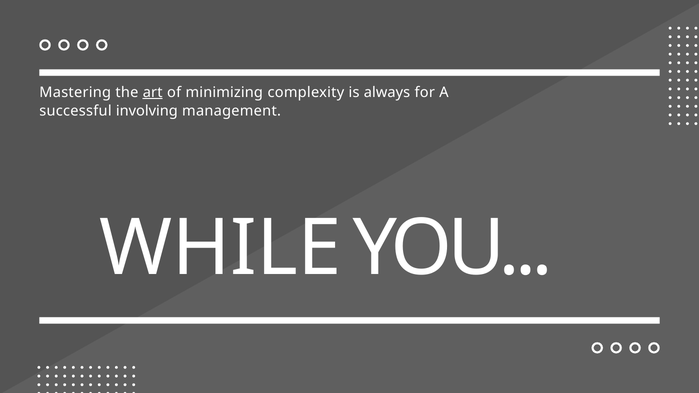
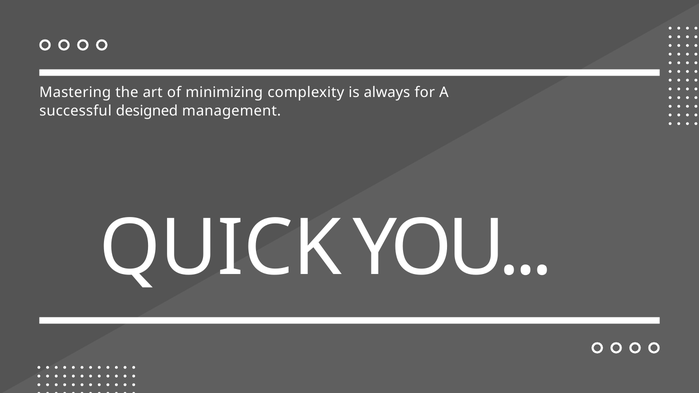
art underline: present -> none
involving: involving -> designed
WHILE: WHILE -> QUICK
